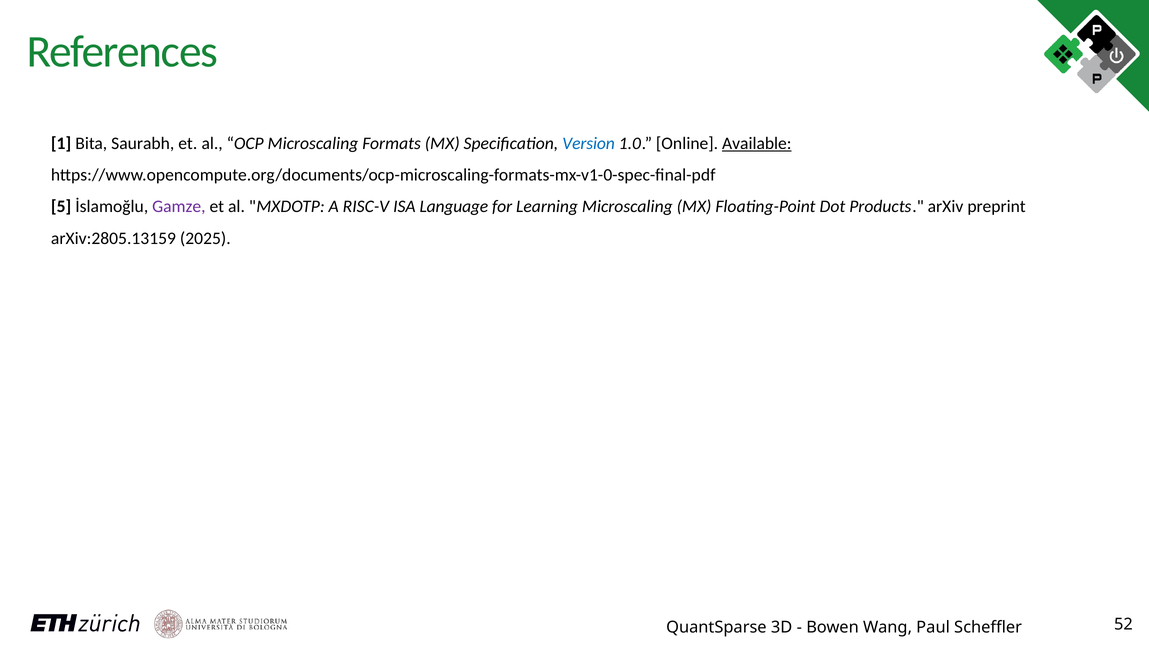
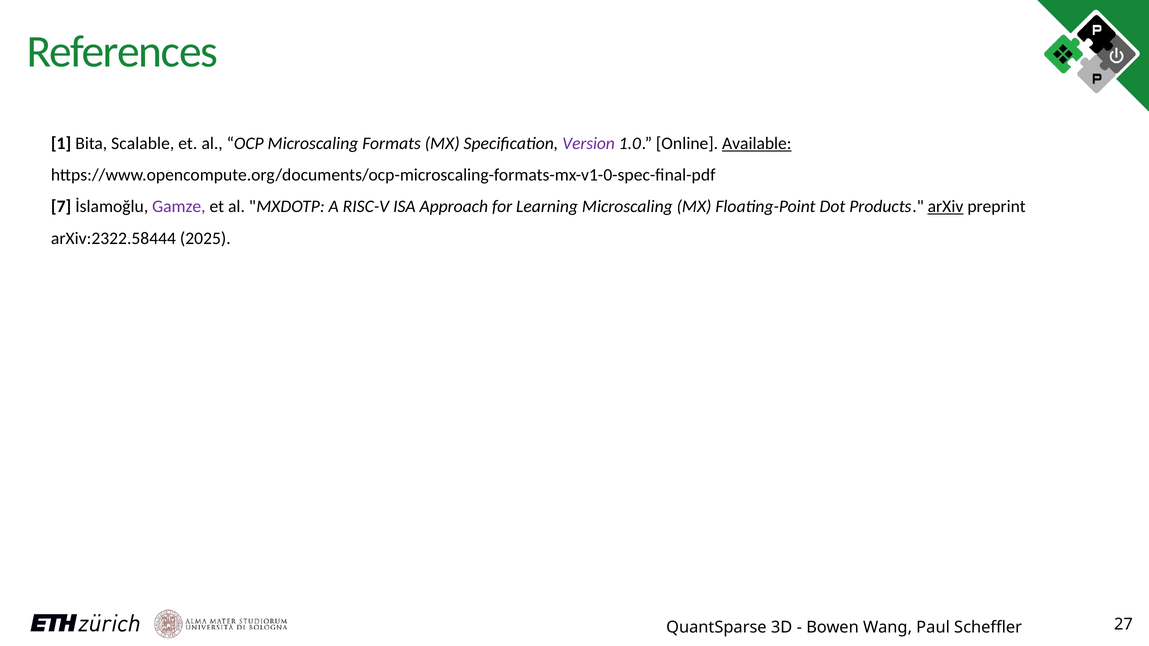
Saurabh: Saurabh -> Scalable
Version colour: blue -> purple
5: 5 -> 7
Language: Language -> Approach
arXiv underline: none -> present
arXiv:2805.13159: arXiv:2805.13159 -> arXiv:2322.58444
52: 52 -> 27
